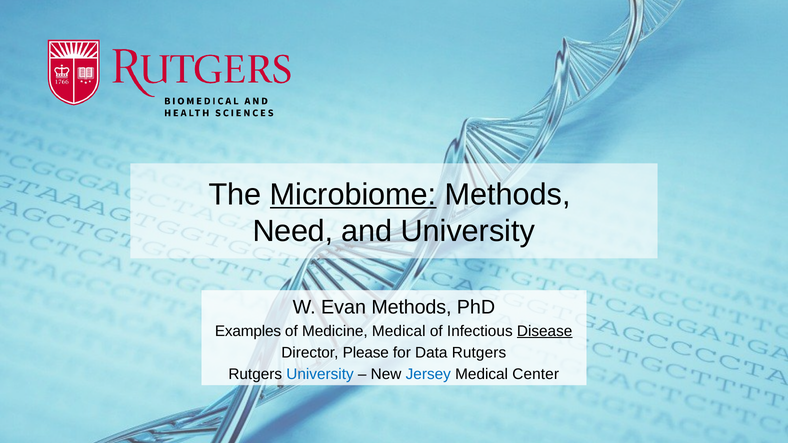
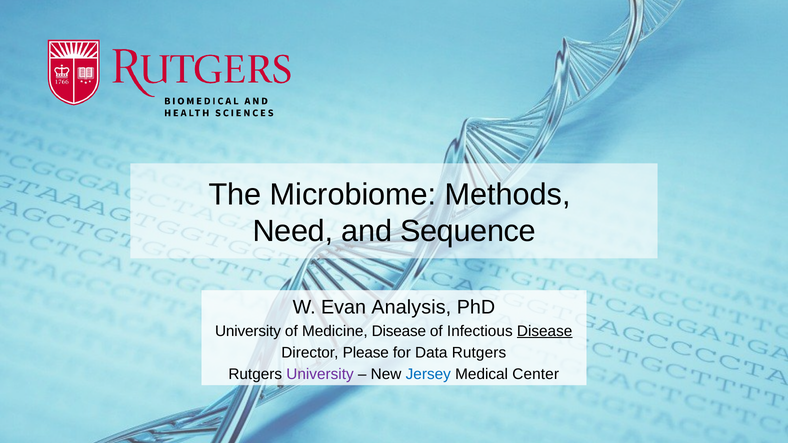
Microbiome underline: present -> none
and University: University -> Sequence
Evan Methods: Methods -> Analysis
Examples at (248, 331): Examples -> University
Medicine Medical: Medical -> Disease
University at (320, 374) colour: blue -> purple
